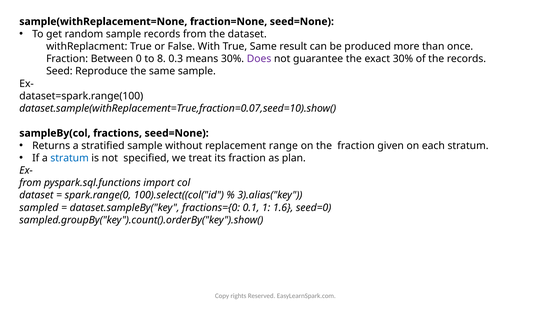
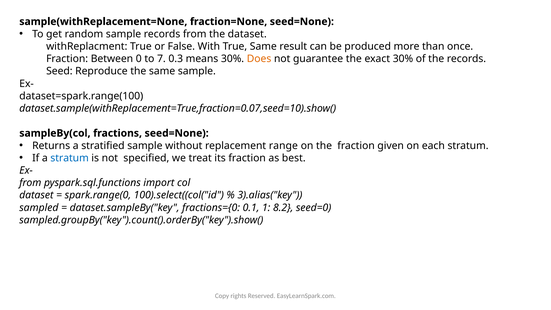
8: 8 -> 7
Does colour: purple -> orange
plan: plan -> best
1.6: 1.6 -> 8.2
